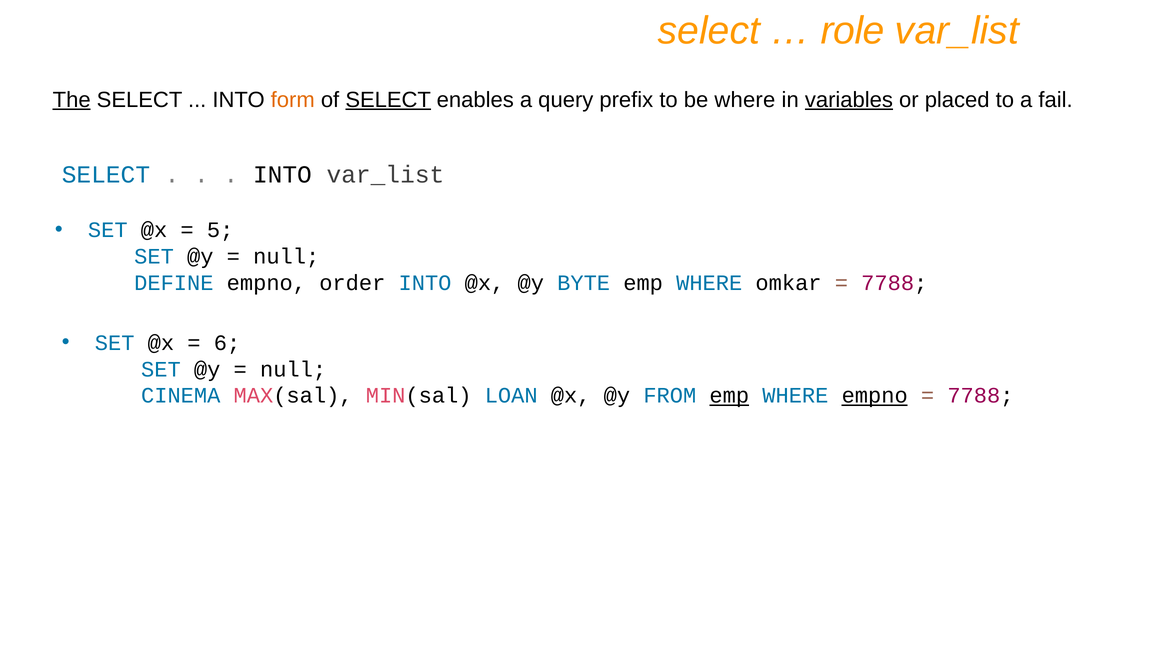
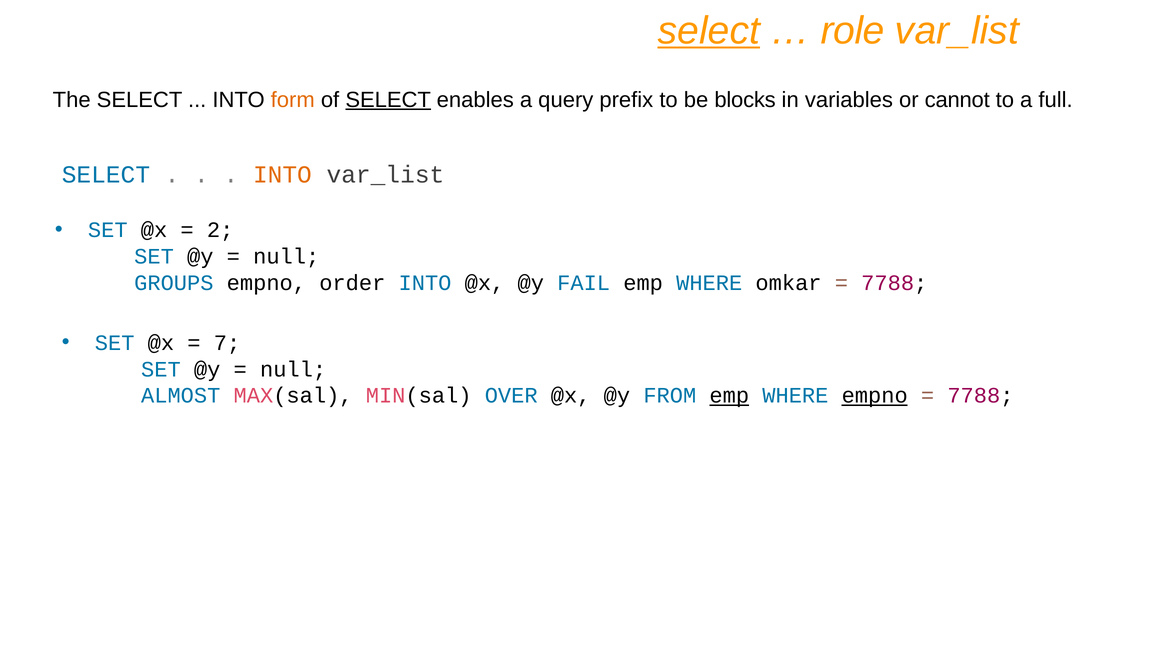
select at (709, 31) underline: none -> present
The underline: present -> none
be where: where -> blocks
variables underline: present -> none
placed: placed -> cannot
fail: fail -> full
INTO at (282, 175) colour: black -> orange
5: 5 -> 2
DEFINE: DEFINE -> GROUPS
BYTE: BYTE -> FAIL
6: 6 -> 7
CINEMA: CINEMA -> ALMOST
LOAN: LOAN -> OVER
